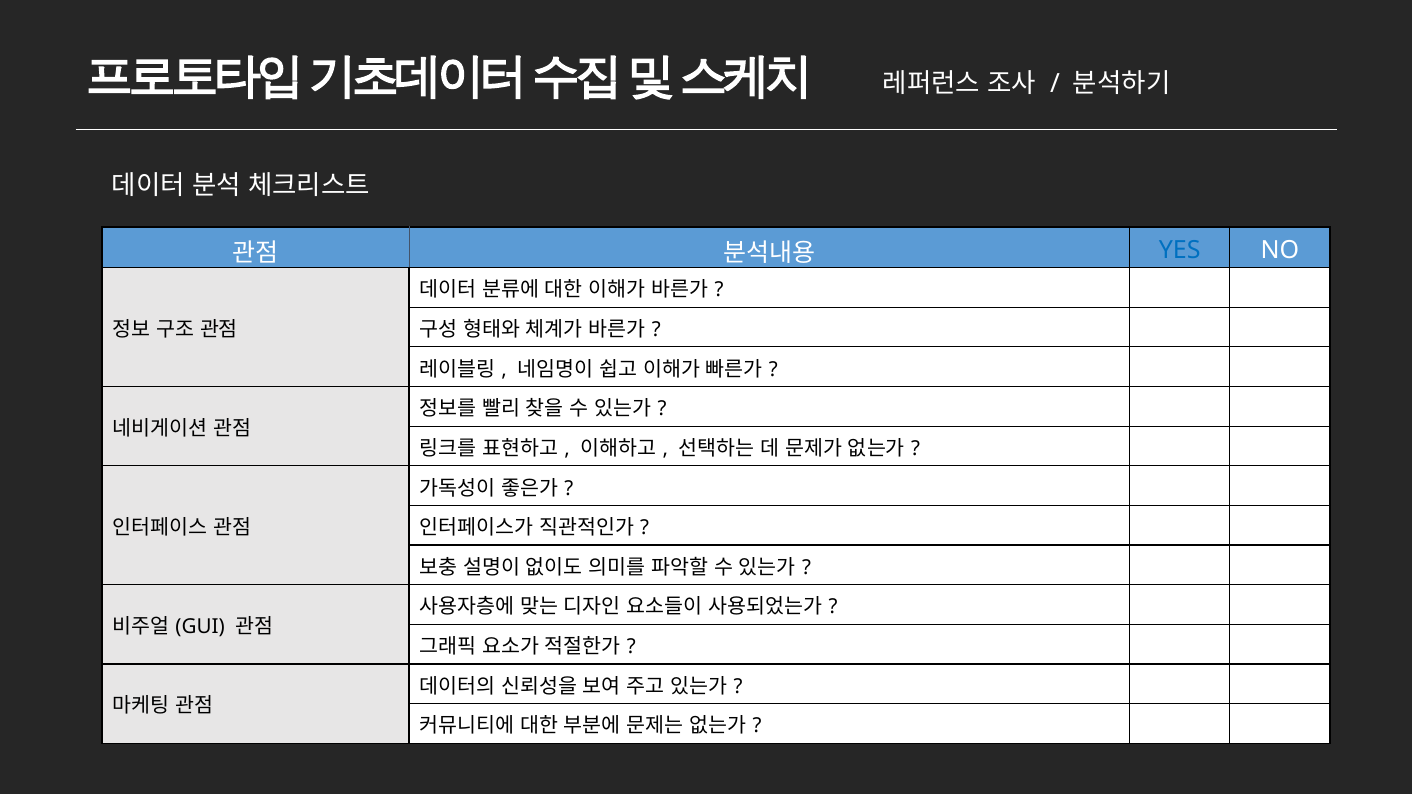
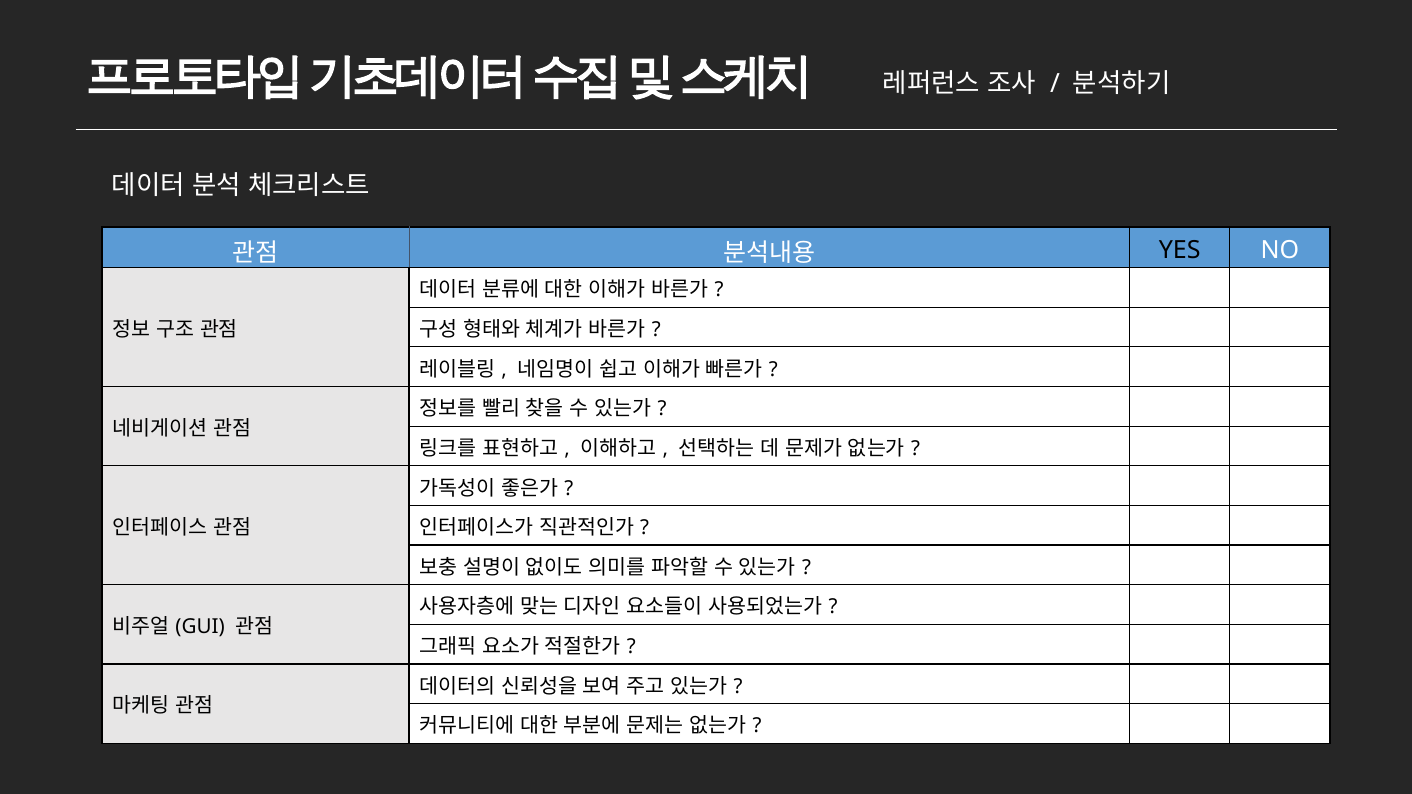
YES colour: blue -> black
